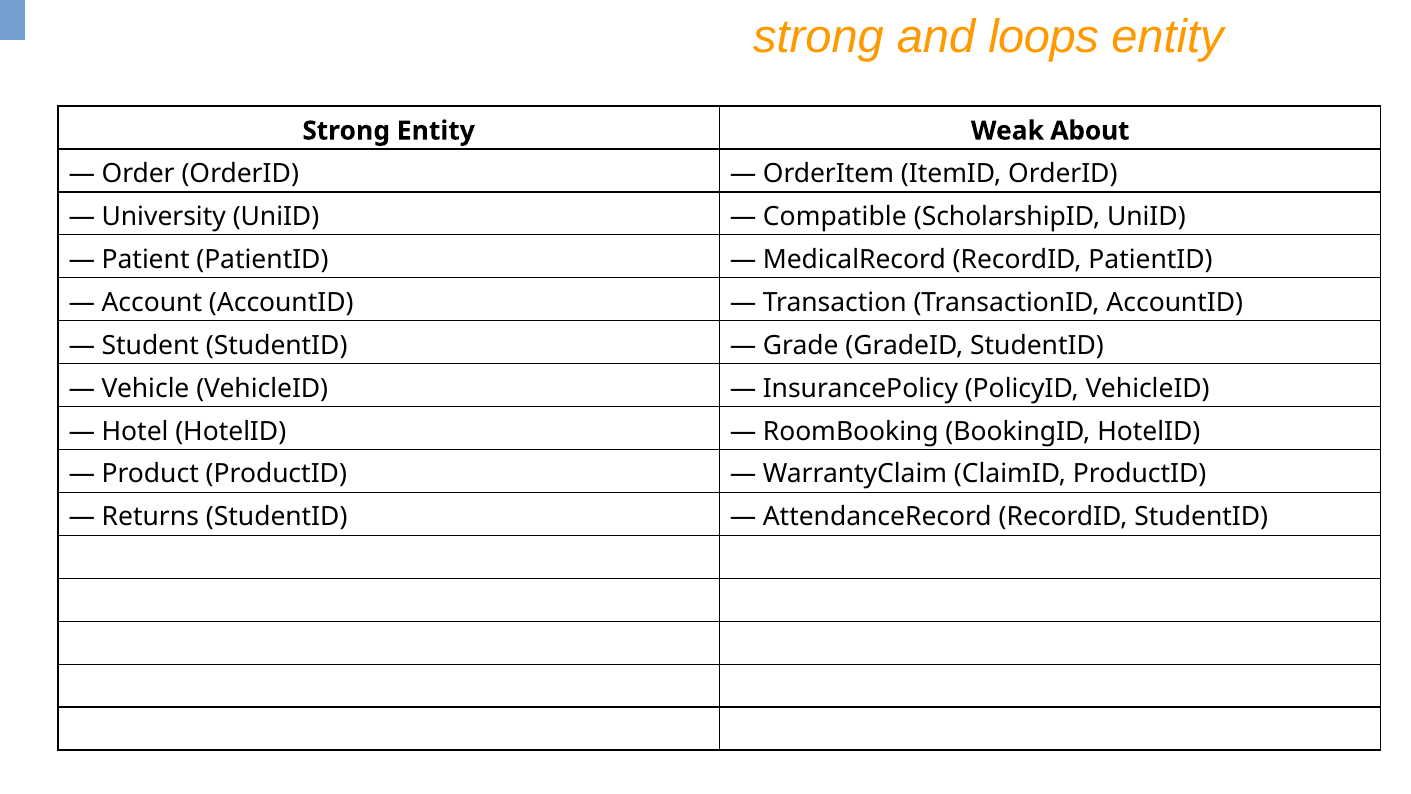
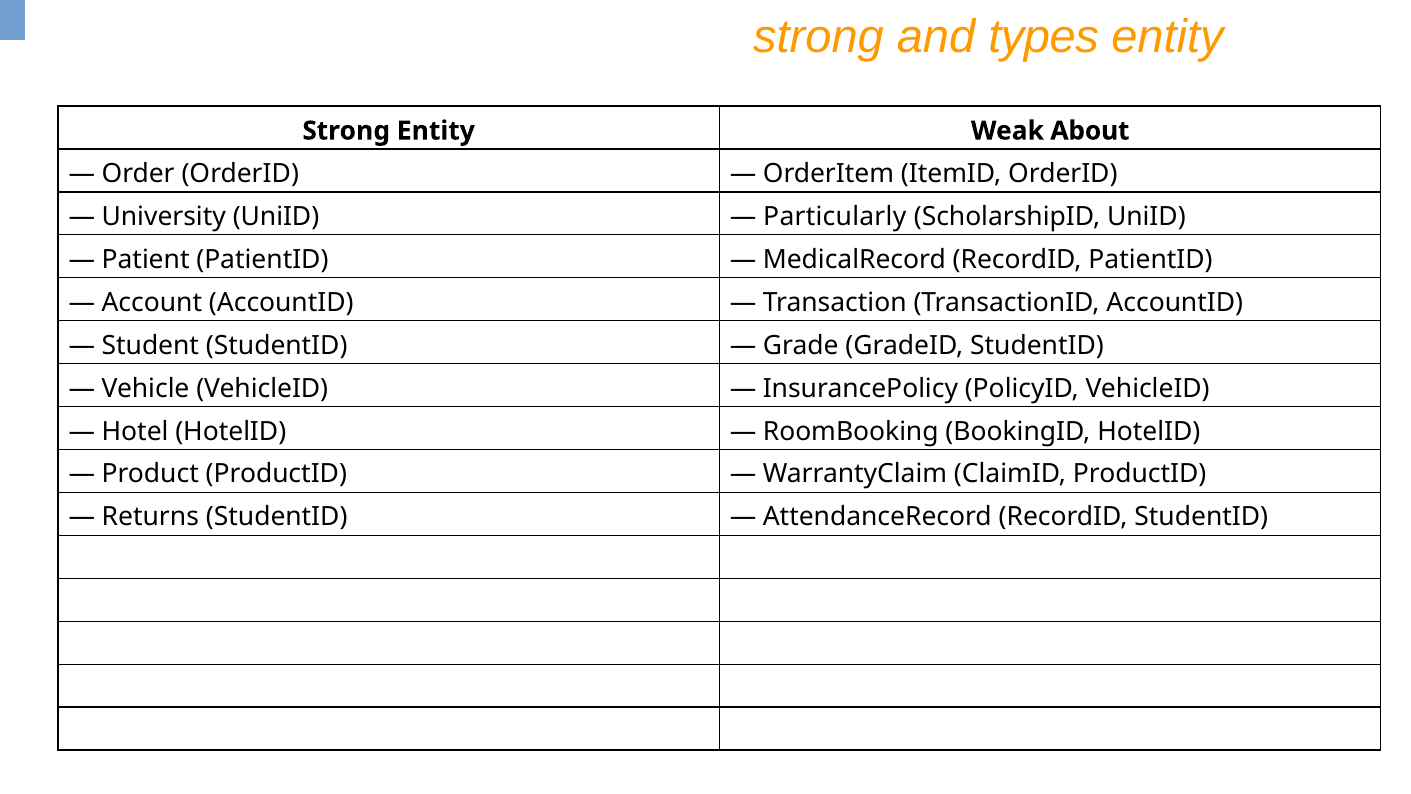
loops: loops -> types
Compatible: Compatible -> Particularly
